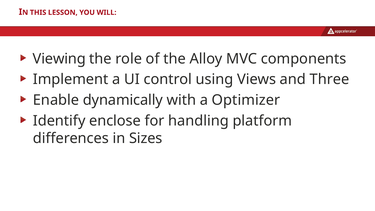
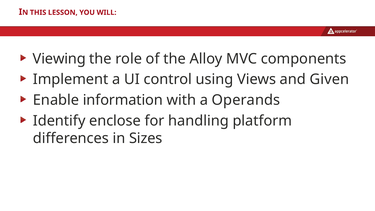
Three: Three -> Given
dynamically: dynamically -> information
Optimizer: Optimizer -> Operands
